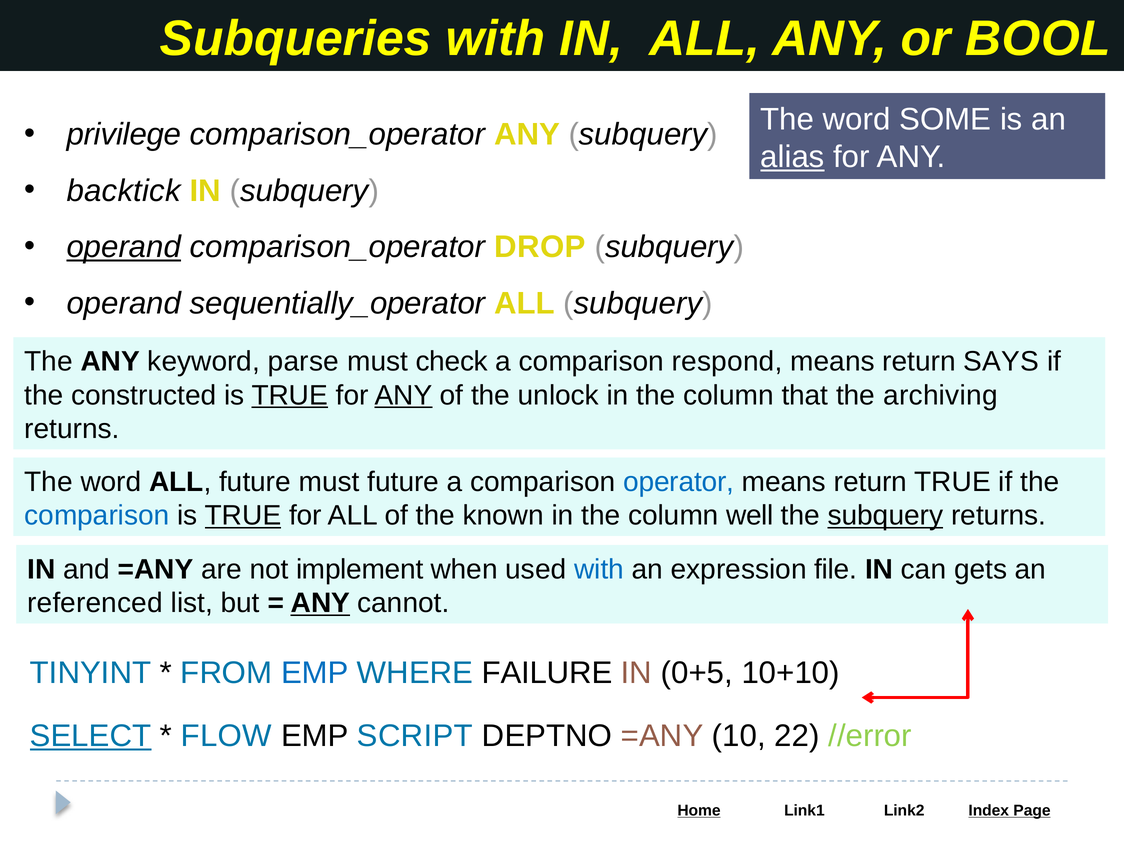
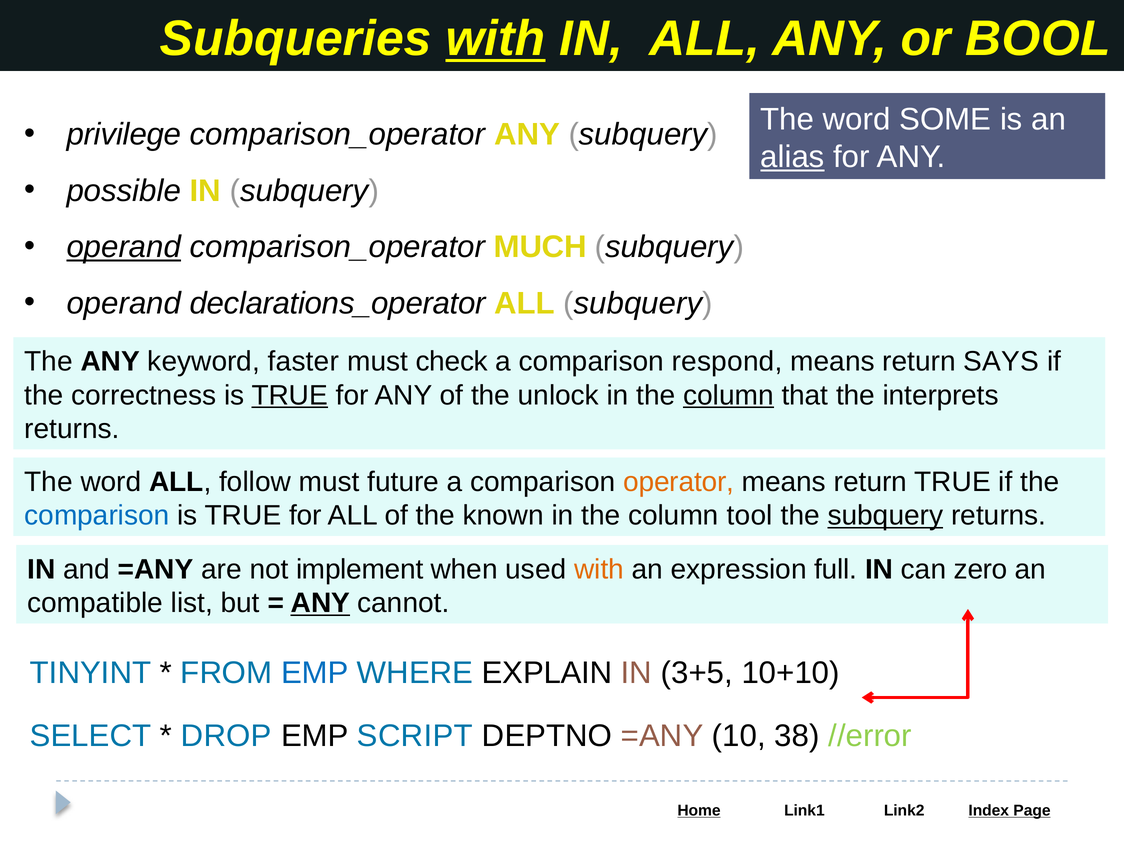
with at (495, 39) underline: none -> present
backtick: backtick -> possible
DROP: DROP -> MUCH
sequentially_operator: sequentially_operator -> declarations_operator
parse: parse -> faster
constructed: constructed -> correctness
ANY at (404, 395) underline: present -> none
column at (729, 395) underline: none -> present
archiving: archiving -> interprets
ALL future: future -> follow
operator colour: blue -> orange
TRUE at (243, 516) underline: present -> none
well: well -> tool
with at (599, 569) colour: blue -> orange
file: file -> full
gets: gets -> zero
referenced: referenced -> compatible
FAILURE: FAILURE -> EXPLAIN
0+5: 0+5 -> 3+5
SELECT underline: present -> none
FLOW: FLOW -> DROP
22: 22 -> 38
